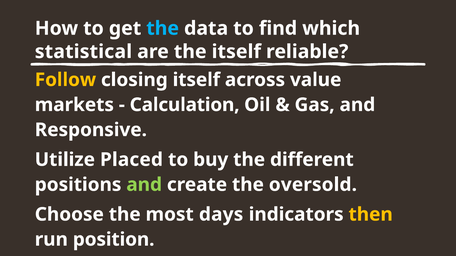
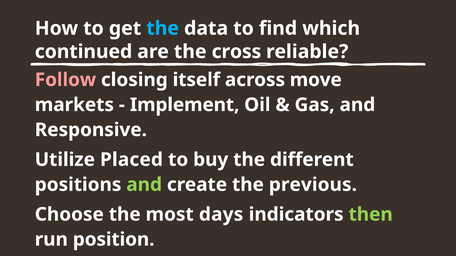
statistical: statistical -> continued
the itself: itself -> cross
Follow colour: yellow -> pink
value: value -> move
Calculation: Calculation -> Implement
oversold: oversold -> previous
then colour: yellow -> light green
